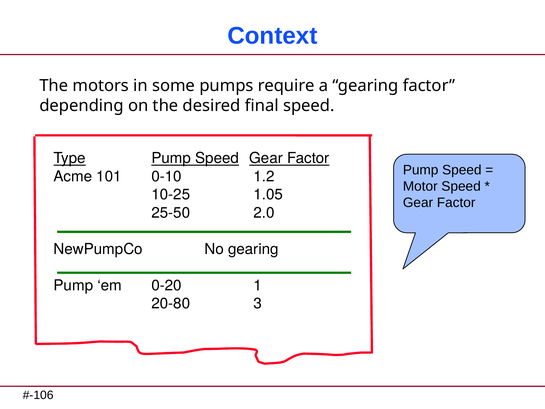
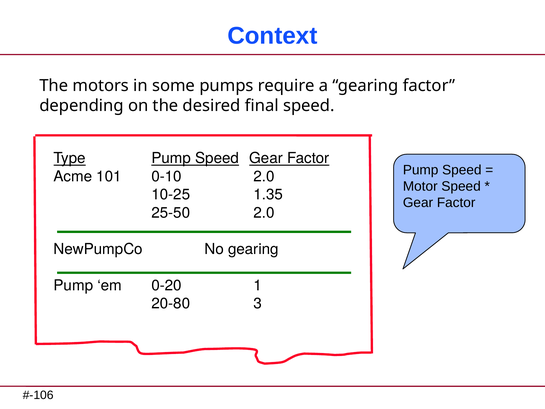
0-10 1.2: 1.2 -> 2.0
1.05: 1.05 -> 1.35
